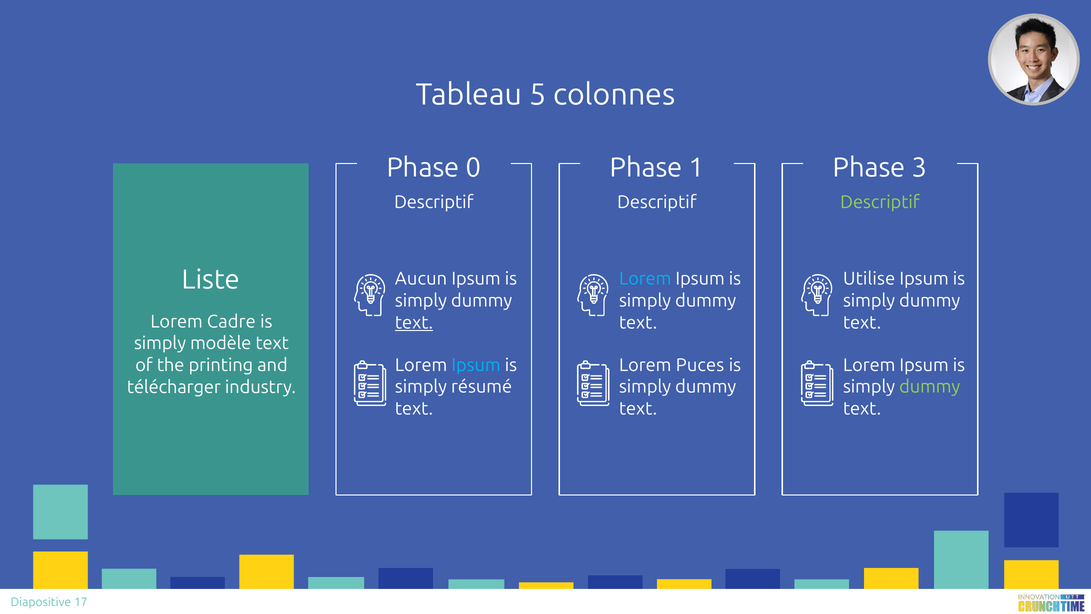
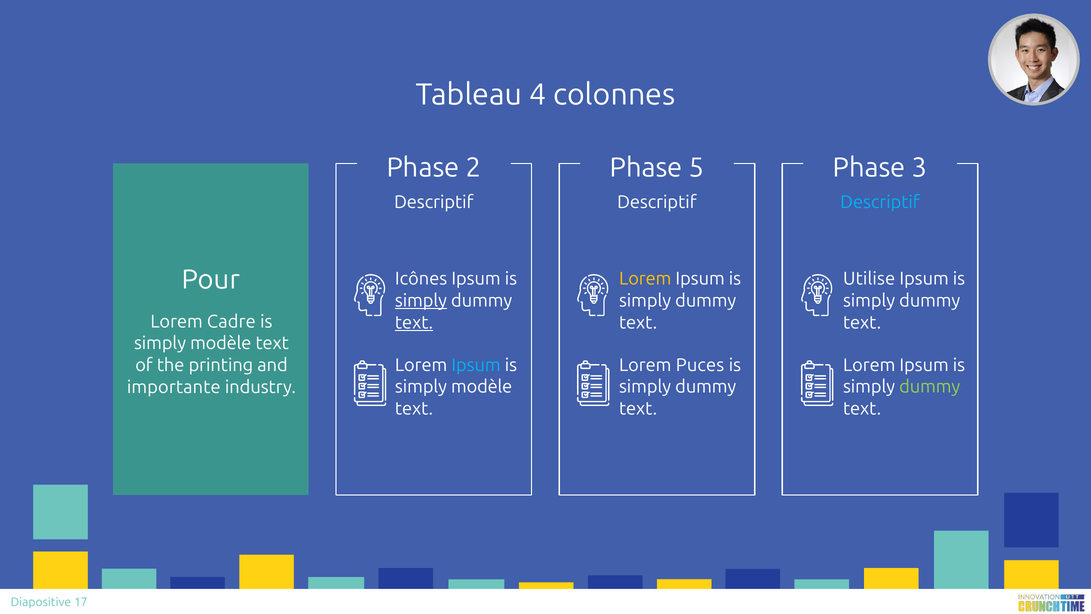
5: 5 -> 4
0: 0 -> 2
1: 1 -> 5
Descriptif at (880, 202) colour: light green -> light blue
Liste: Liste -> Pour
Aucun: Aucun -> Icônes
Lorem at (645, 279) colour: light blue -> yellow
simply at (421, 301) underline: none -> present
résumé at (482, 387): résumé -> modèle
télécharger: télécharger -> importante
